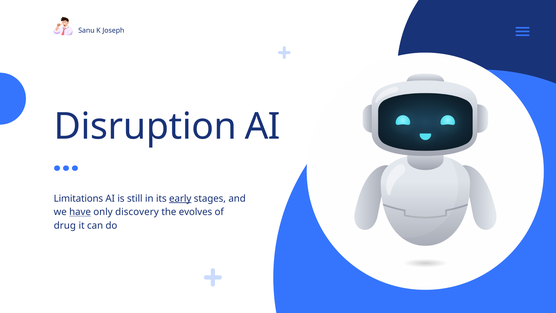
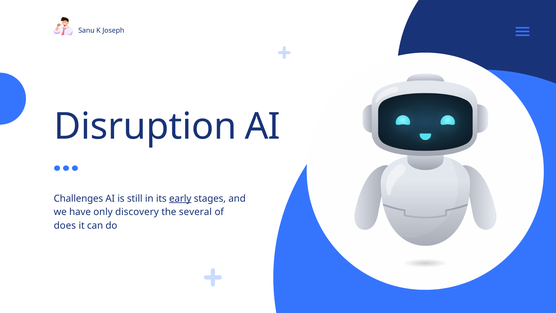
Limitations: Limitations -> Challenges
have underline: present -> none
evolves: evolves -> several
drug: drug -> does
